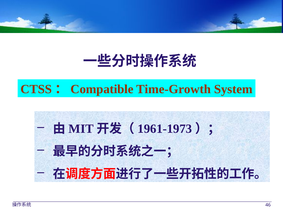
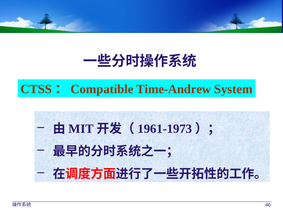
Time-Growth: Time-Growth -> Time-Andrew
